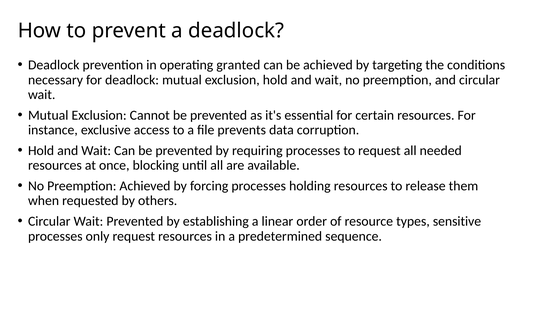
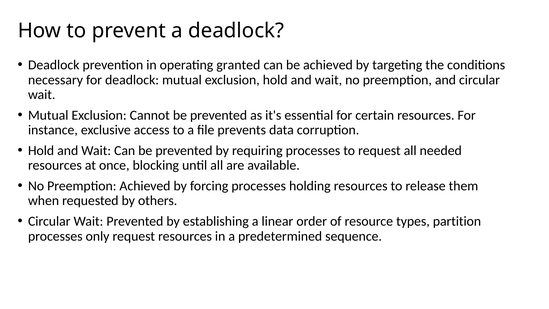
sensitive: sensitive -> partition
